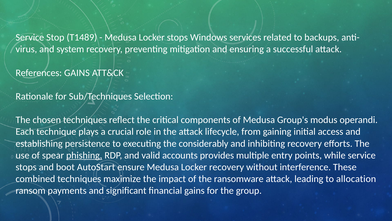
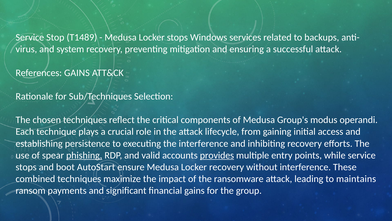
the considerably: considerably -> interference
provides underline: none -> present
allocation: allocation -> maintains
